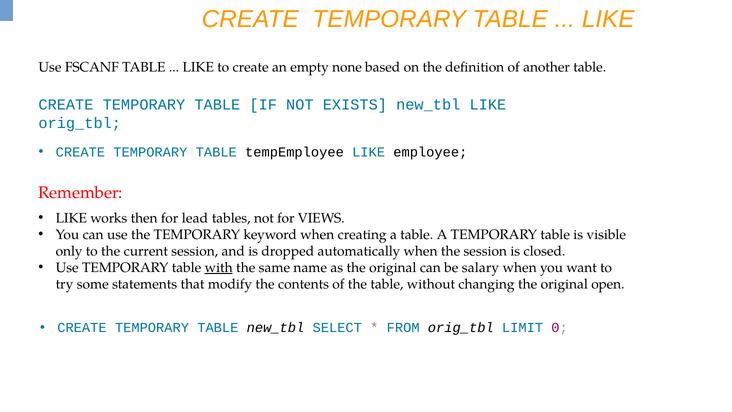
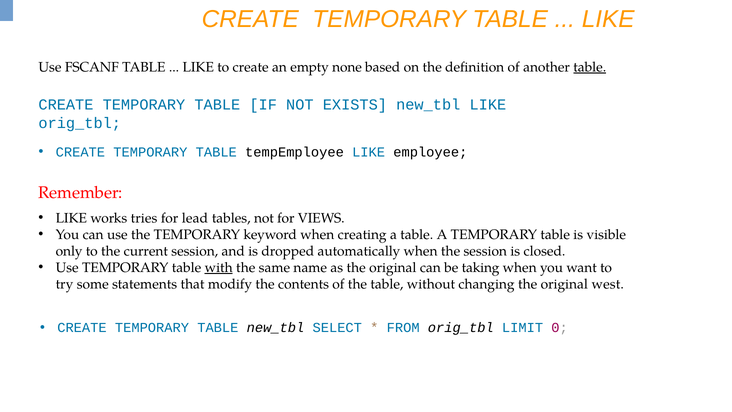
table at (590, 67) underline: none -> present
then: then -> tries
salary: salary -> taking
open: open -> west
